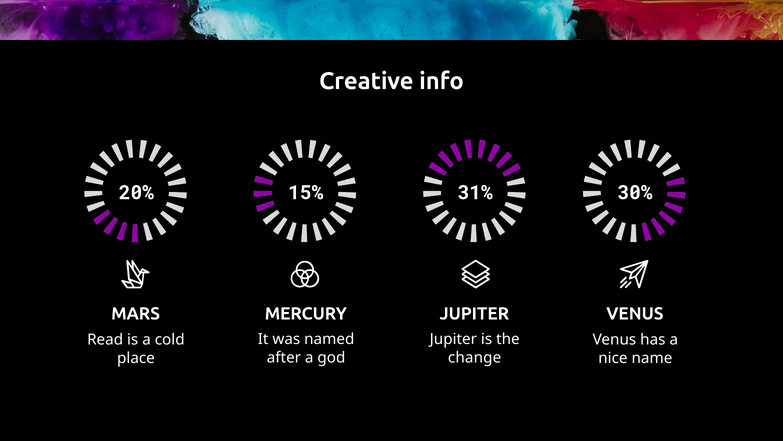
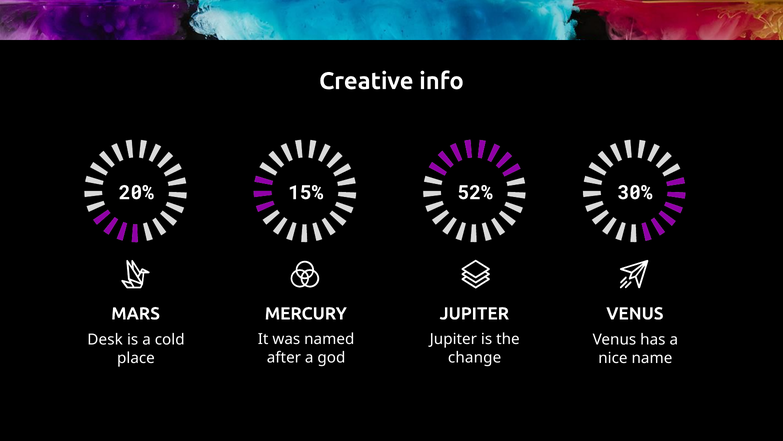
31%: 31% -> 52%
Read: Read -> Desk
